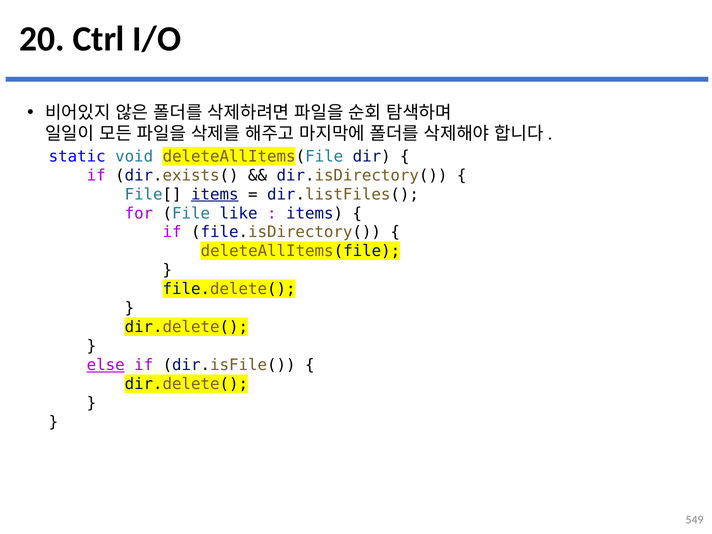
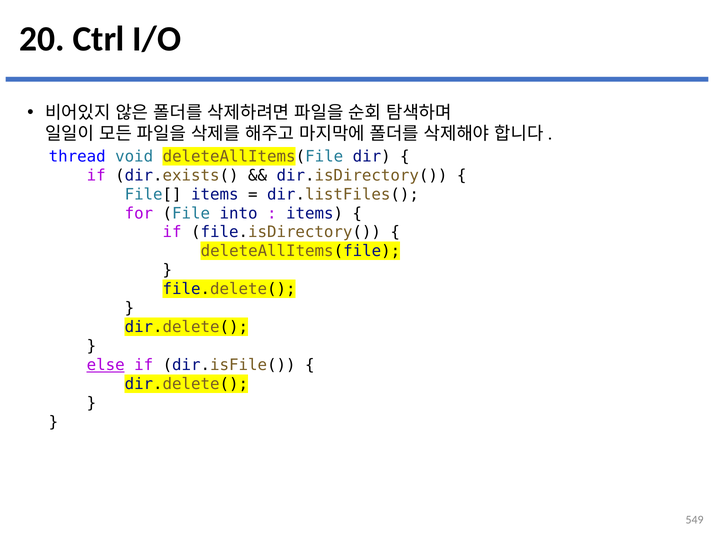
static: static -> thread
items at (215, 194) underline: present -> none
like: like -> into
